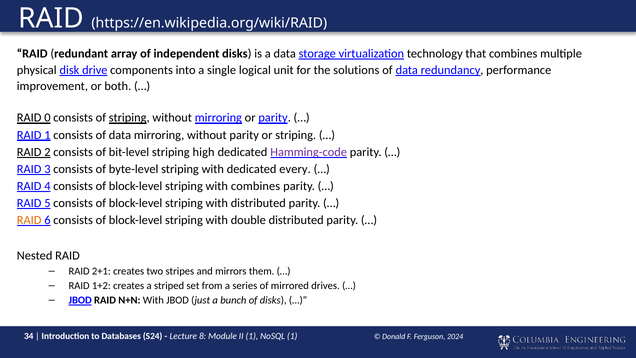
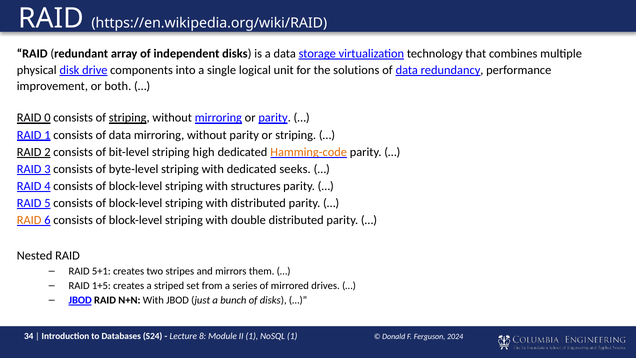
Hamming-code colour: purple -> orange
every: every -> seeks
with combines: combines -> structures
2+1: 2+1 -> 5+1
1+2: 1+2 -> 1+5
